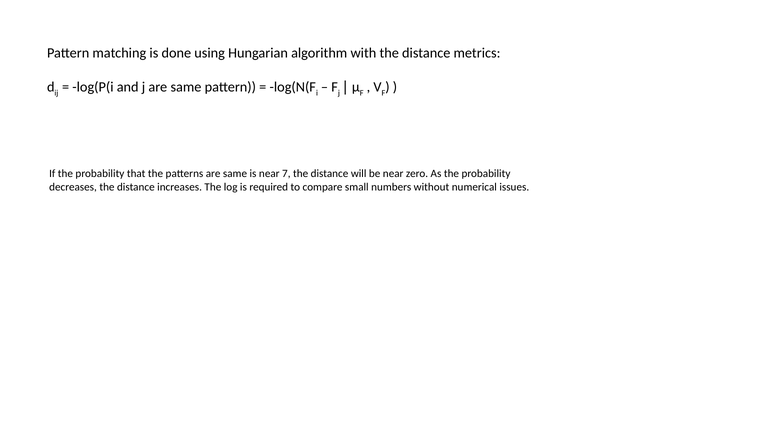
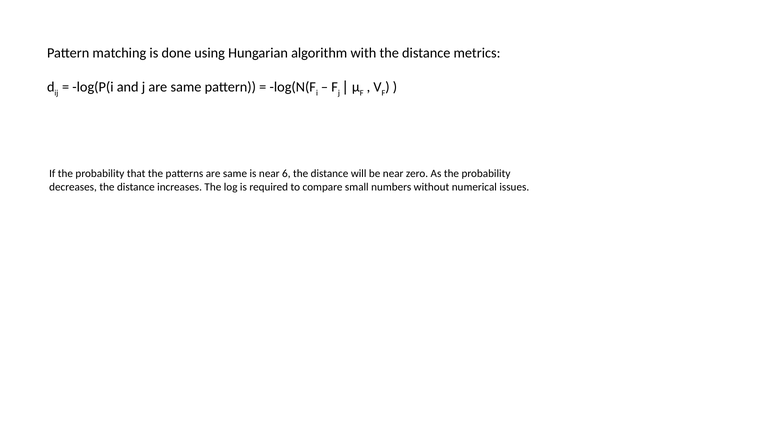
7: 7 -> 6
